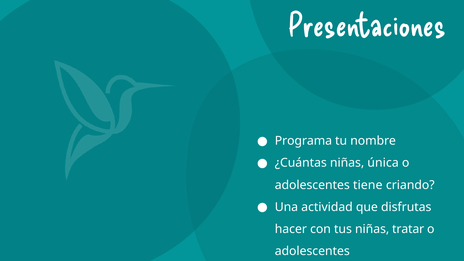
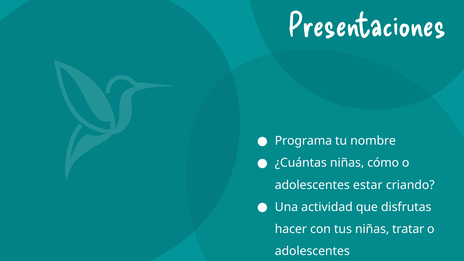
única: única -> cómo
tiene: tiene -> estar
